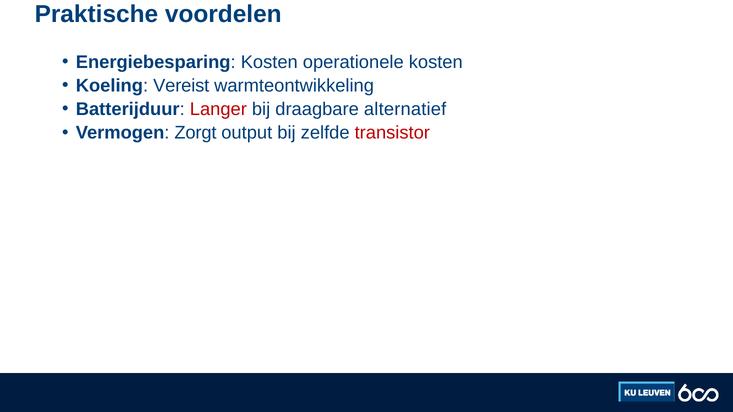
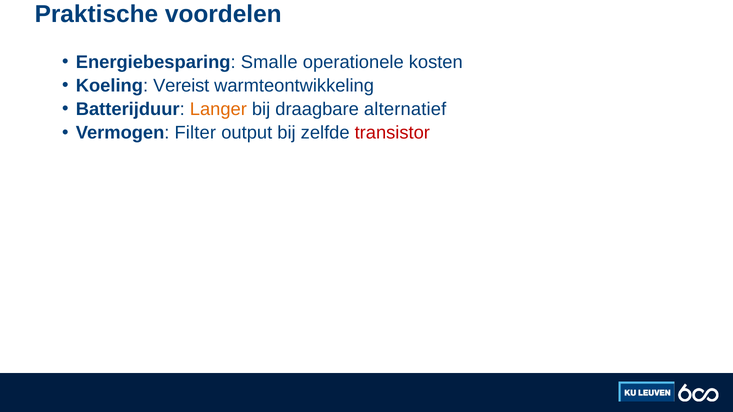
Energiebesparing Kosten: Kosten -> Smalle
Langer colour: red -> orange
Zorgt: Zorgt -> Filter
